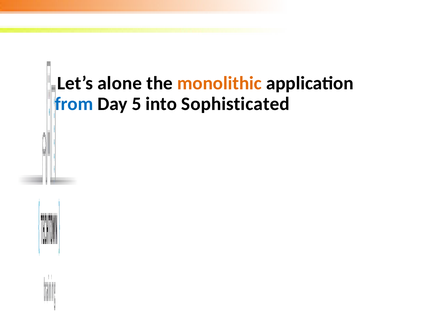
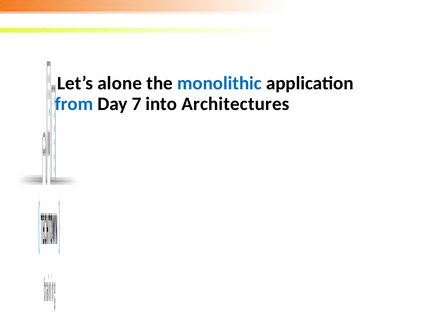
monolithic colour: orange -> blue
5: 5 -> 7
Sophisticated: Sophisticated -> Architectures
